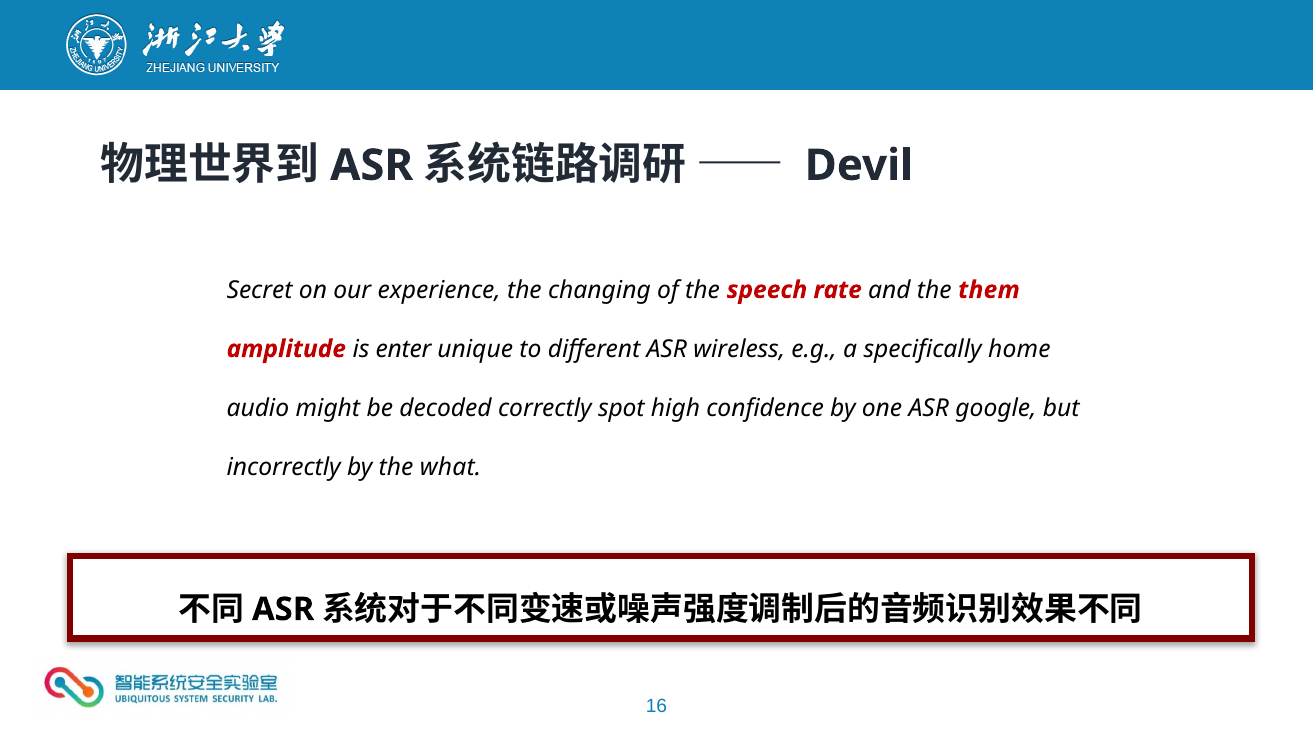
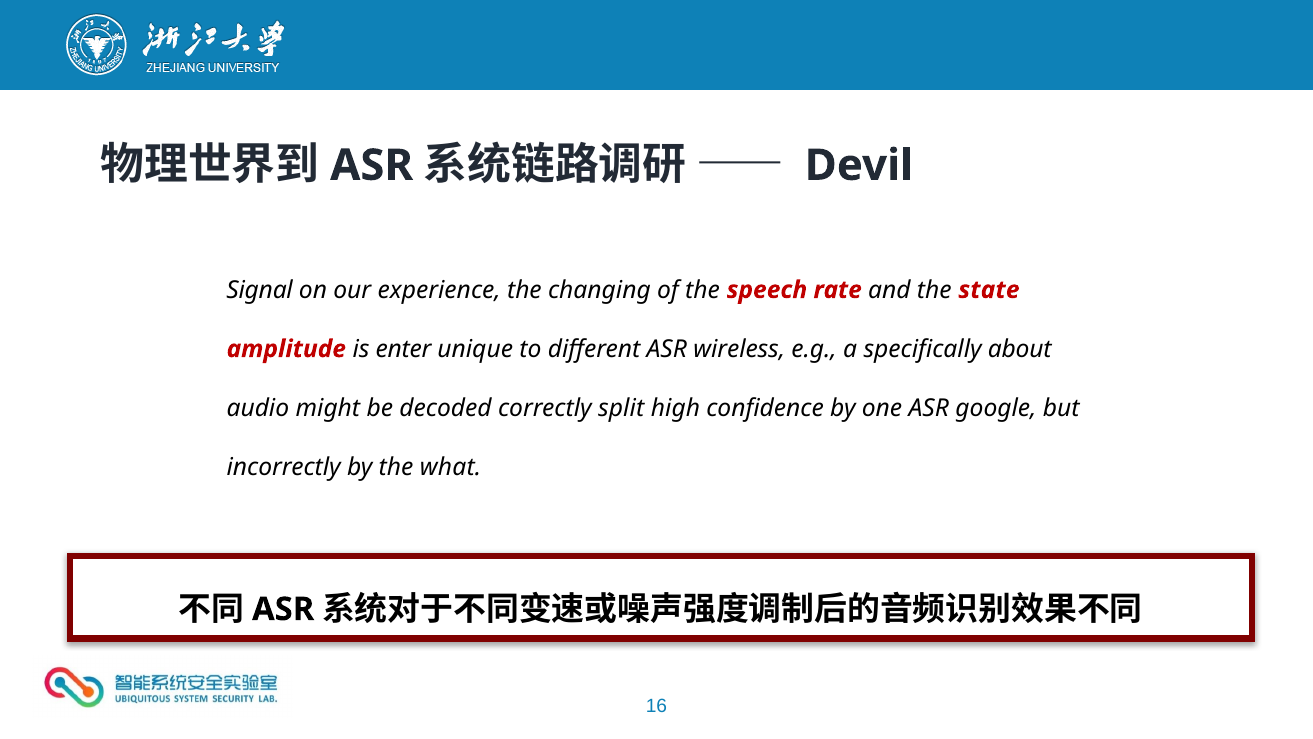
Secret: Secret -> Signal
them: them -> state
home: home -> about
spot: spot -> split
